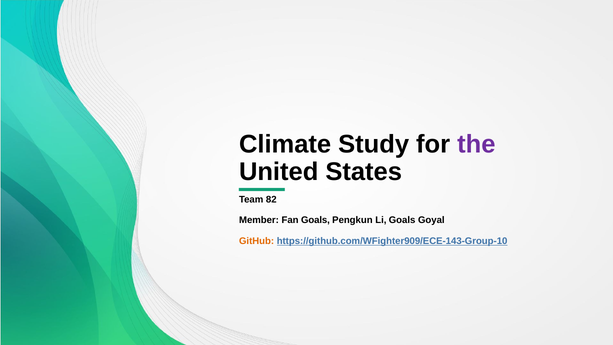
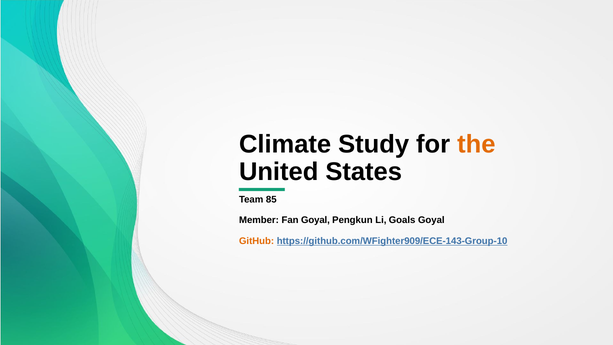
the colour: purple -> orange
82: 82 -> 85
Fan Goals: Goals -> Goyal
